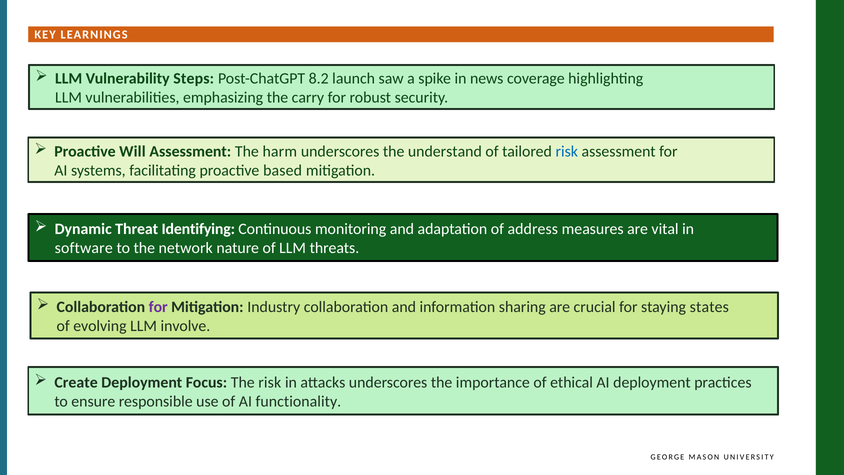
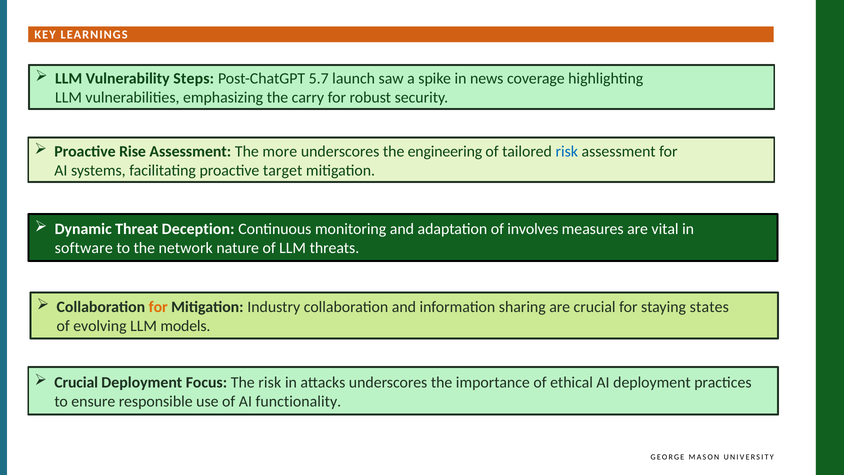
8.2: 8.2 -> 5.7
Will: Will -> Rise
harm: harm -> more
understand: understand -> engineering
based: based -> target
Identifying: Identifying -> Deception
address: address -> involves
for at (158, 307) colour: purple -> orange
involve: involve -> models
Create at (76, 382): Create -> Crucial
